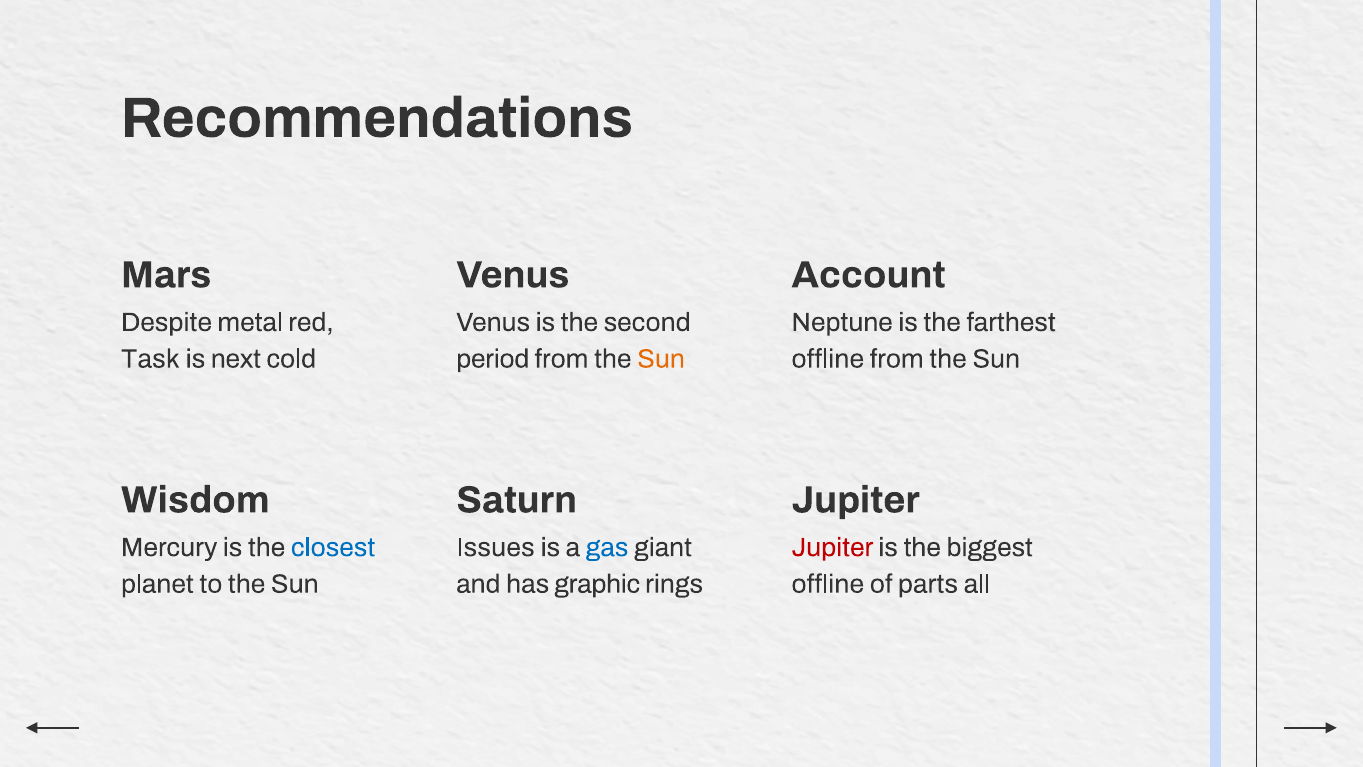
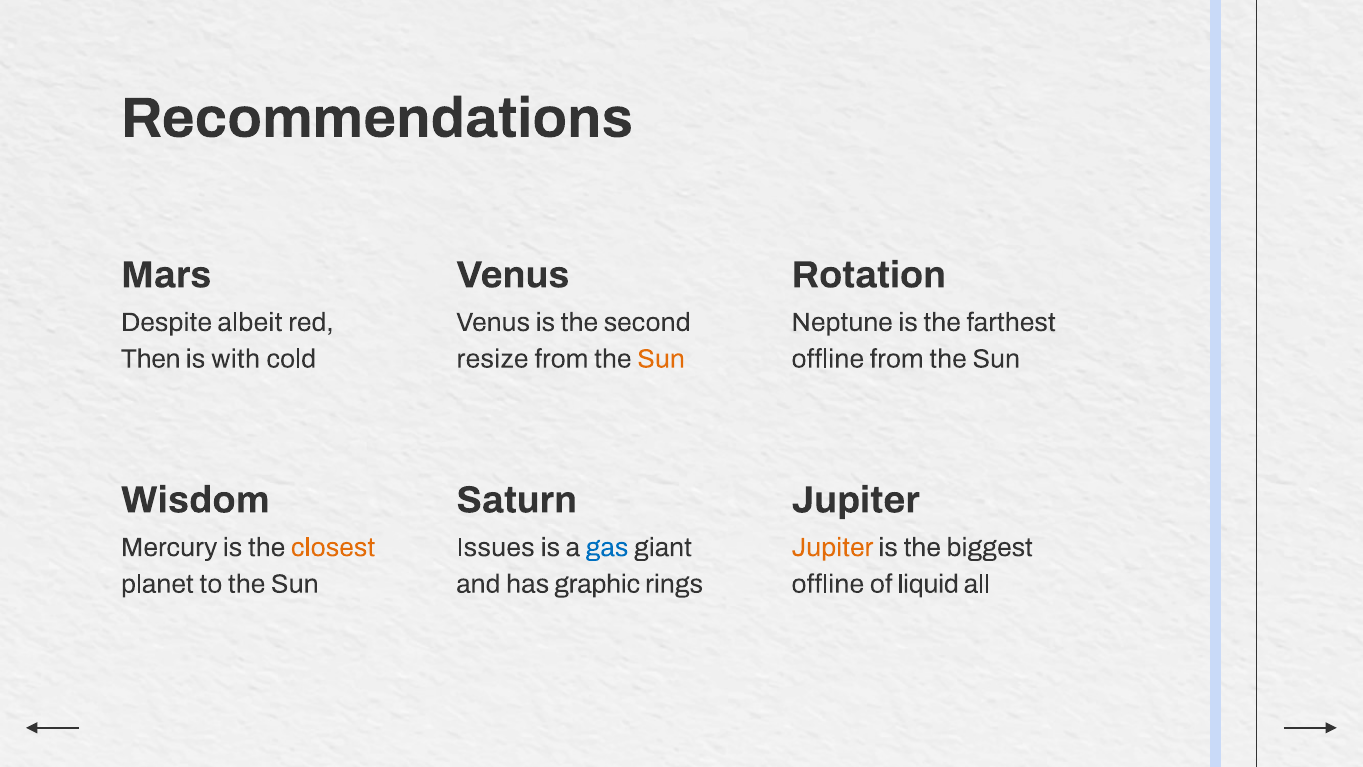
Account: Account -> Rotation
metal: metal -> albeit
Task: Task -> Then
next: next -> with
period: period -> resize
closest colour: blue -> orange
Jupiter at (832, 547) colour: red -> orange
parts: parts -> liquid
